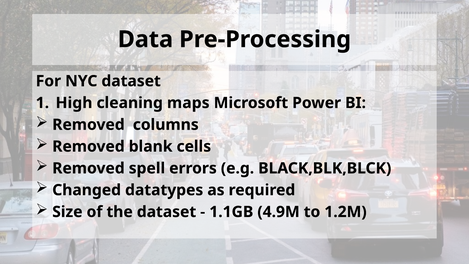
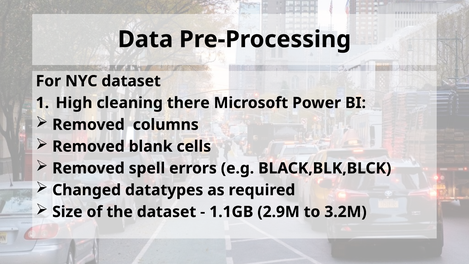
maps: maps -> there
4.9M: 4.9M -> 2.9M
1.2M: 1.2M -> 3.2M
